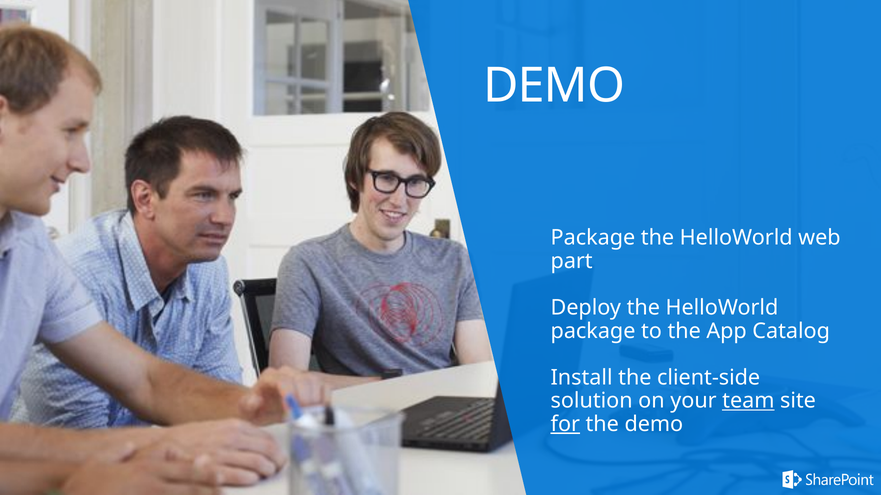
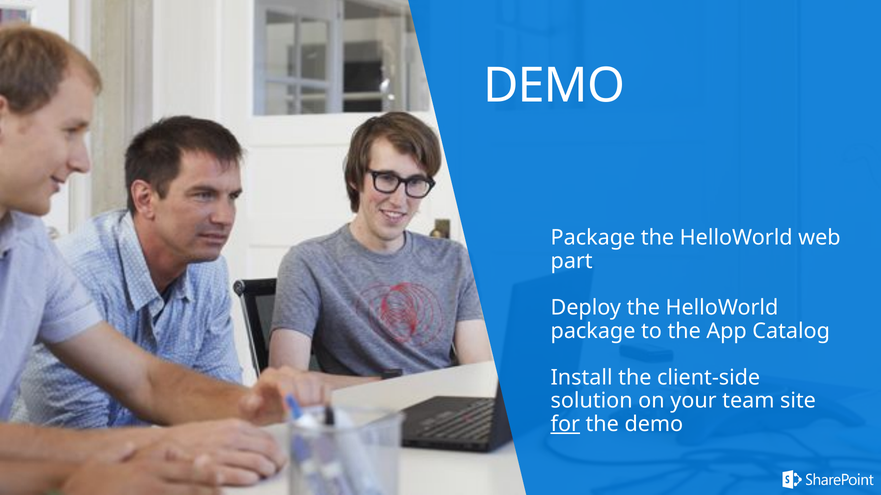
team underline: present -> none
